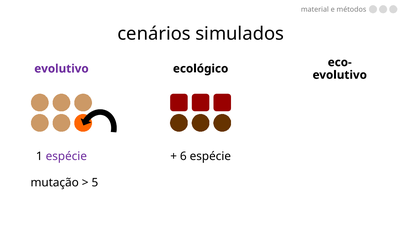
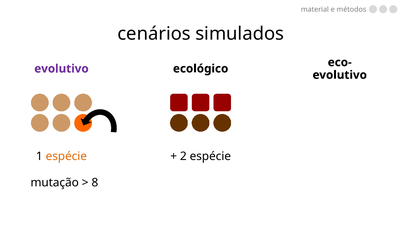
espécie at (66, 156) colour: purple -> orange
6: 6 -> 2
5: 5 -> 8
